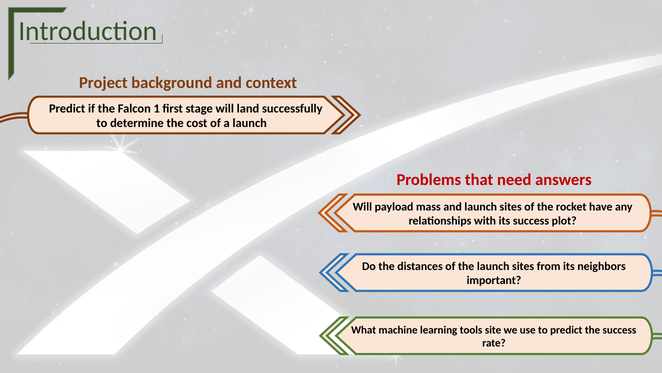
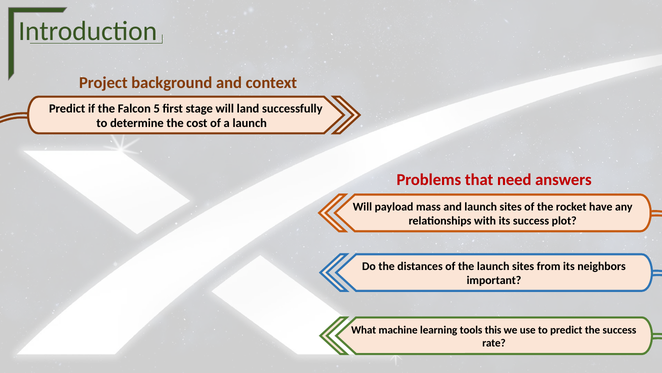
1: 1 -> 5
site: site -> this
